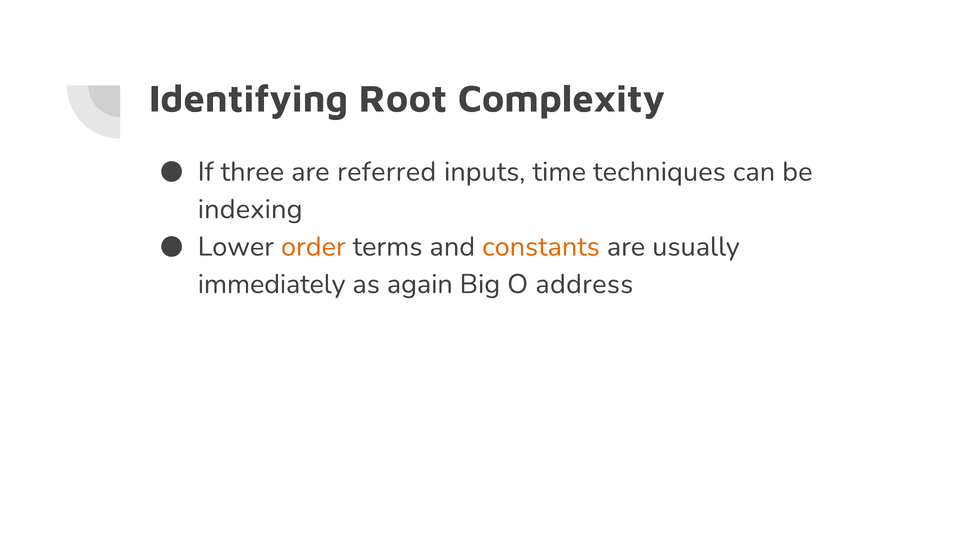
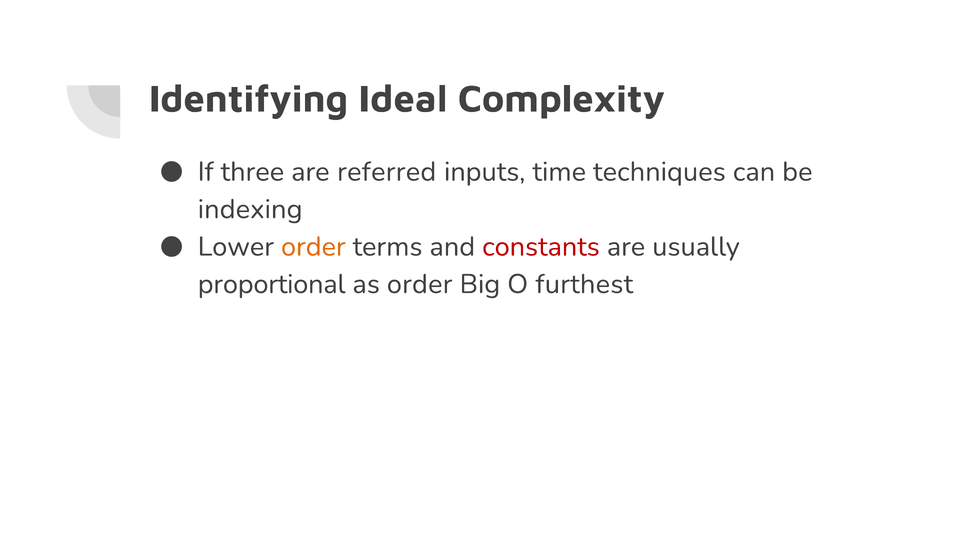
Root: Root -> Ideal
constants colour: orange -> red
immediately: immediately -> proportional
as again: again -> order
address: address -> furthest
